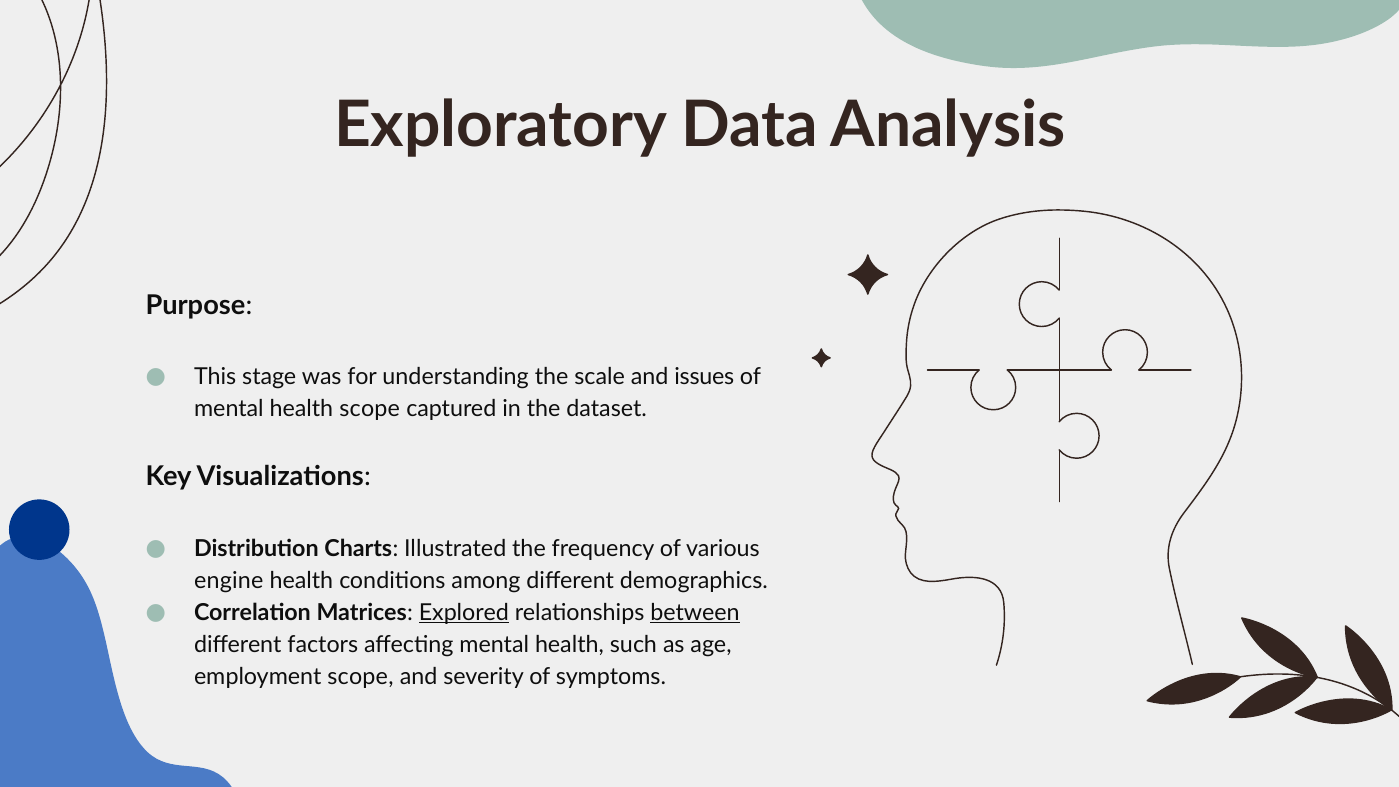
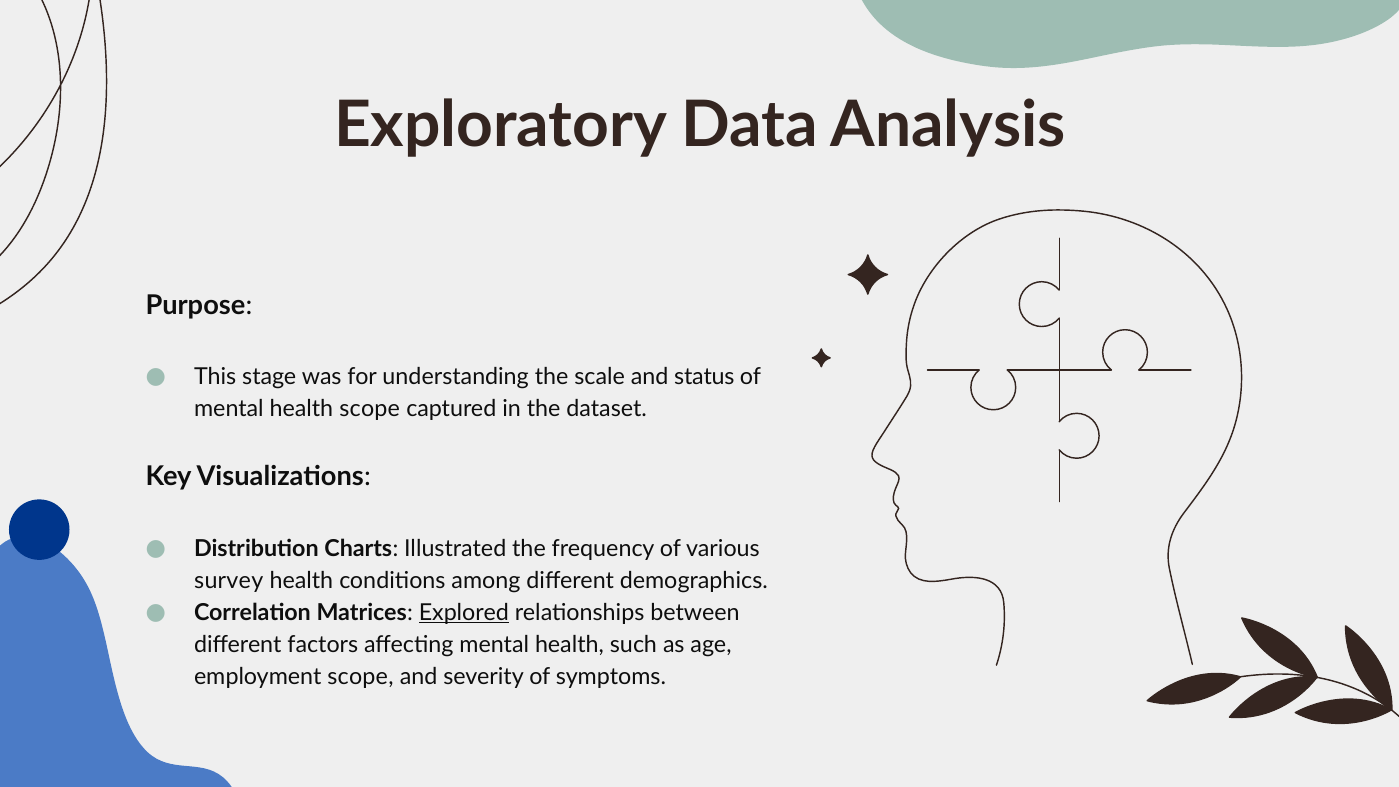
issues: issues -> status
engine: engine -> survey
between underline: present -> none
